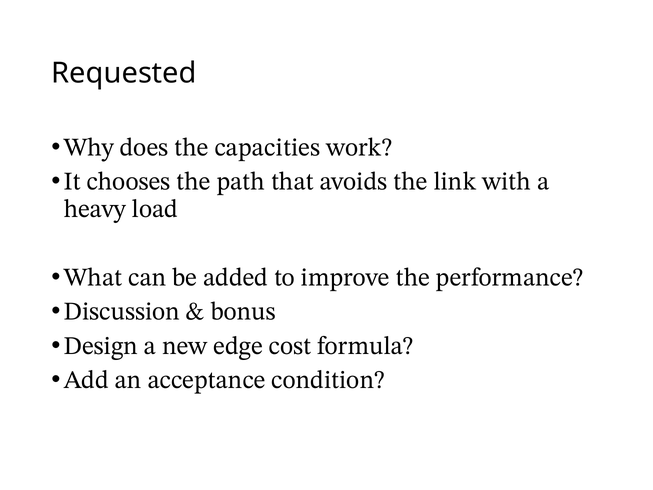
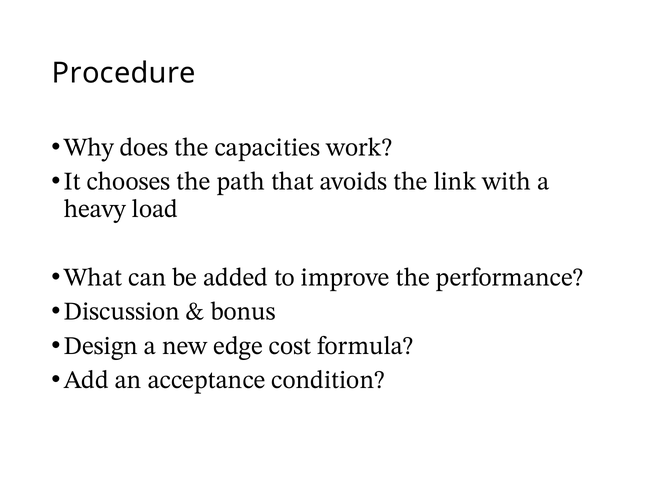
Requested: Requested -> Procedure
